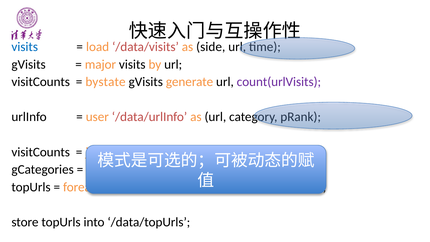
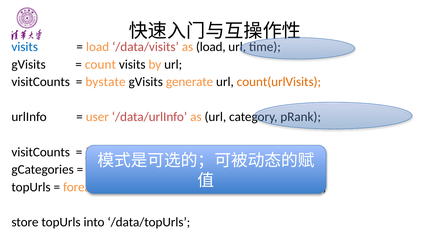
as side: side -> load
major: major -> count
count(urlVisits colour: purple -> orange
